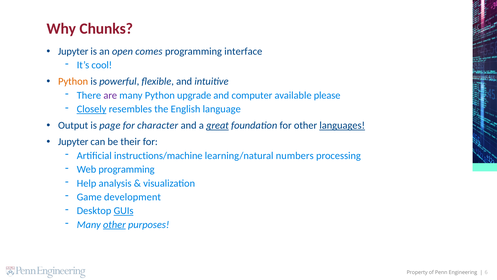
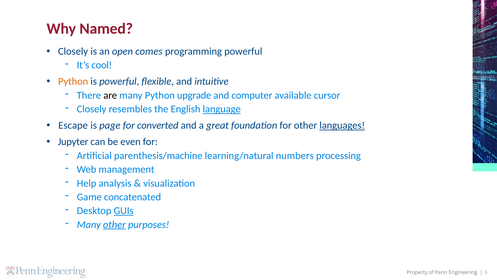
Chunks: Chunks -> Named
Jupyter at (73, 51): Jupyter -> Closely
programming interface: interface -> powerful
are colour: purple -> black
please: please -> cursor
Closely at (92, 109) underline: present -> none
language underline: none -> present
Output: Output -> Escape
character: character -> converted
great underline: present -> none
their: their -> even
instructions/machine: instructions/machine -> parenthesis/machine
Web programming: programming -> management
development: development -> concatenated
